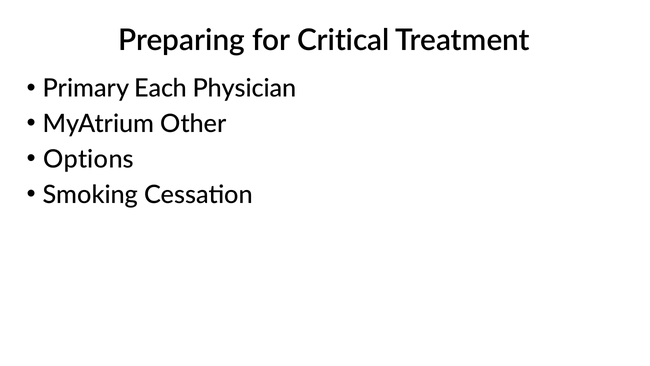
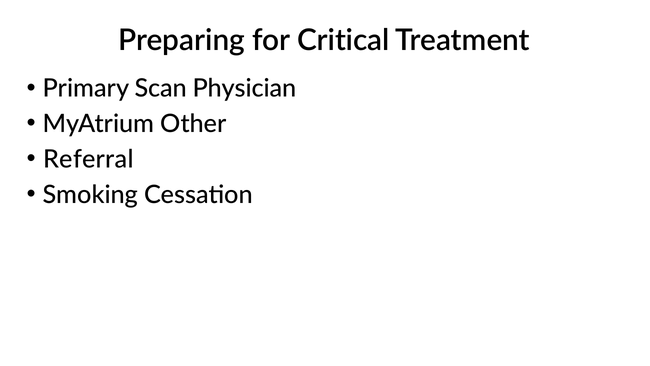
Each: Each -> Scan
Options: Options -> Referral
